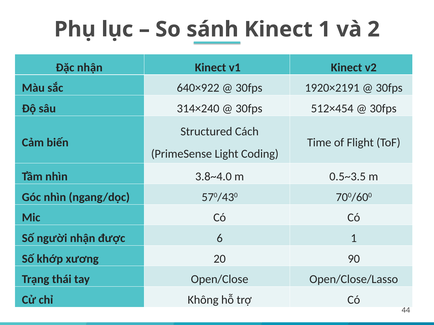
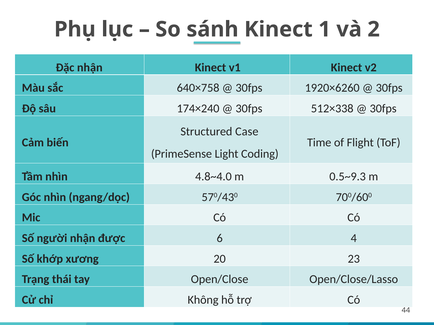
640×922: 640×922 -> 640×758
1920×2191: 1920×2191 -> 1920×6260
314×240: 314×240 -> 174×240
512×454: 512×454 -> 512×338
Cách: Cách -> Case
3.8~4.0: 3.8~4.0 -> 4.8~4.0
0.5~3.5: 0.5~3.5 -> 0.5~9.3
6 1: 1 -> 4
90: 90 -> 23
